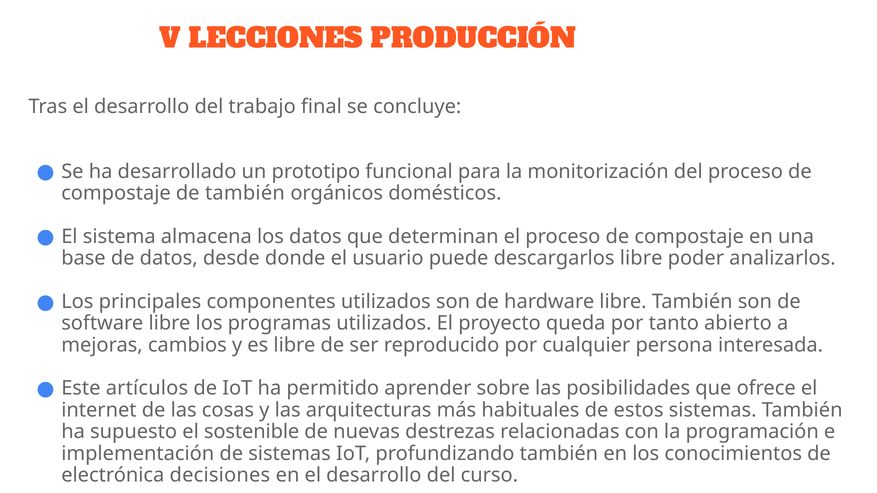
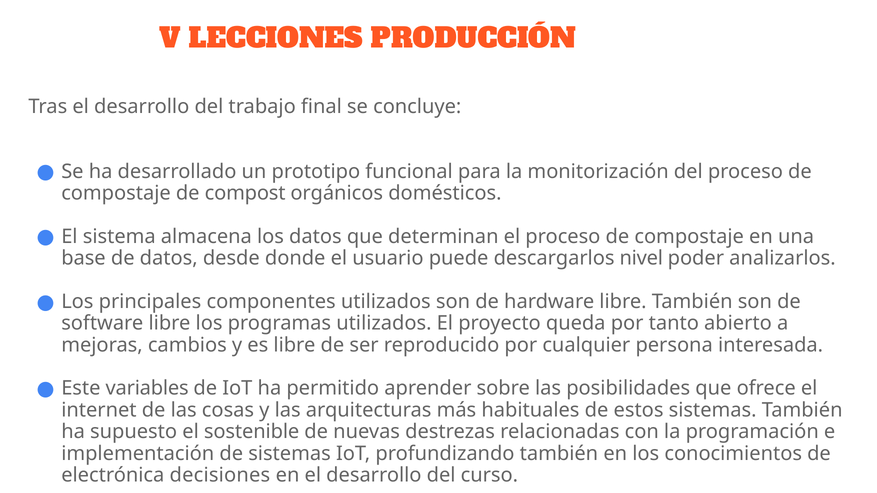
de también: también -> compost
descargarlos libre: libre -> nivel
artículos: artículos -> variables
